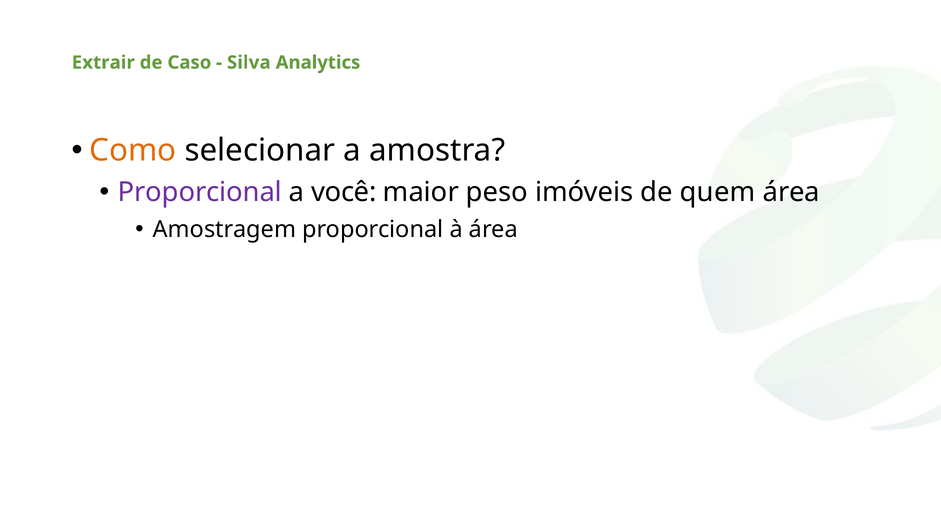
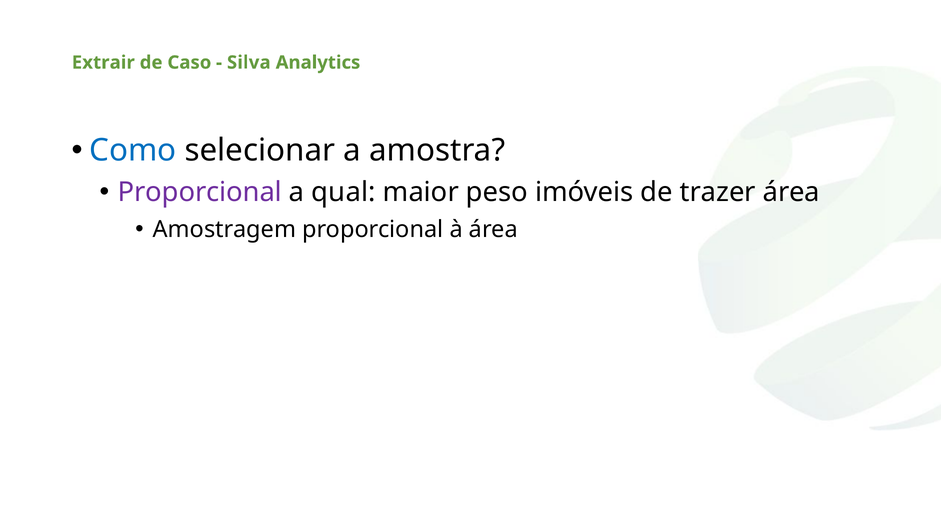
Como colour: orange -> blue
você: você -> qual
quem: quem -> trazer
